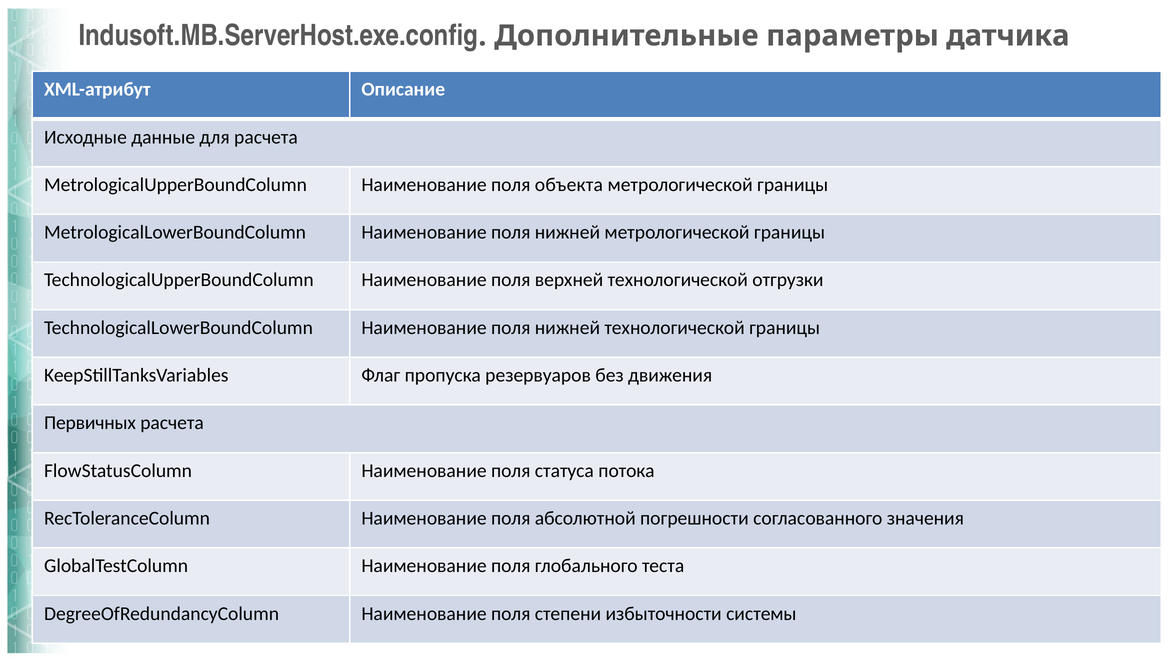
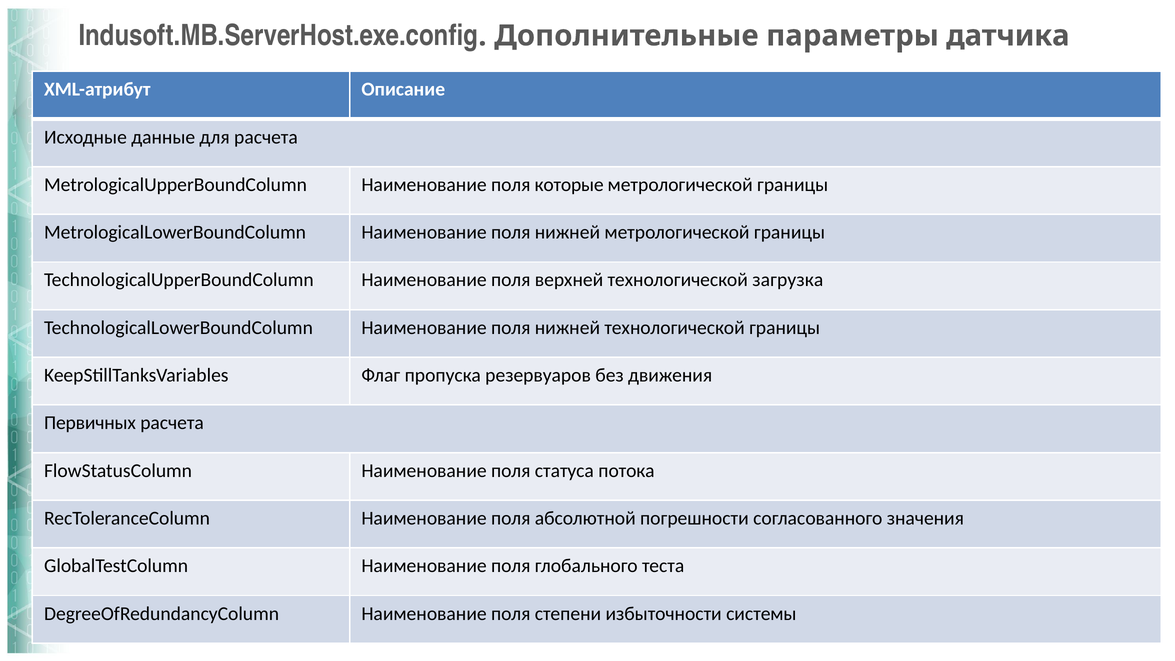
объекта: объекта -> которые
отгрузки: отгрузки -> загрузка
